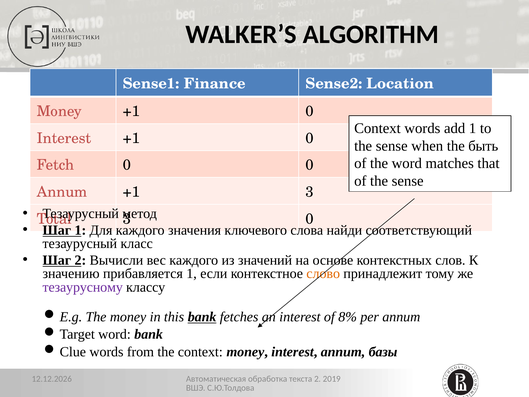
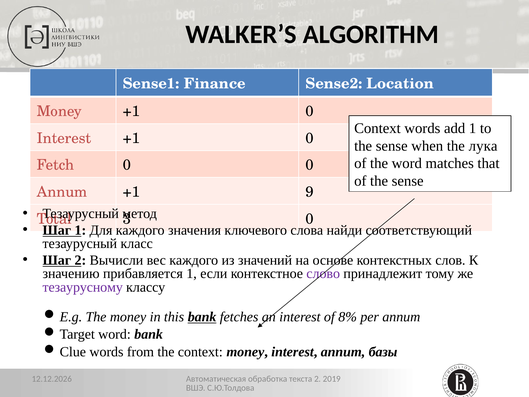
быть: быть -> лука
+1 3: 3 -> 9
слово colour: orange -> purple
